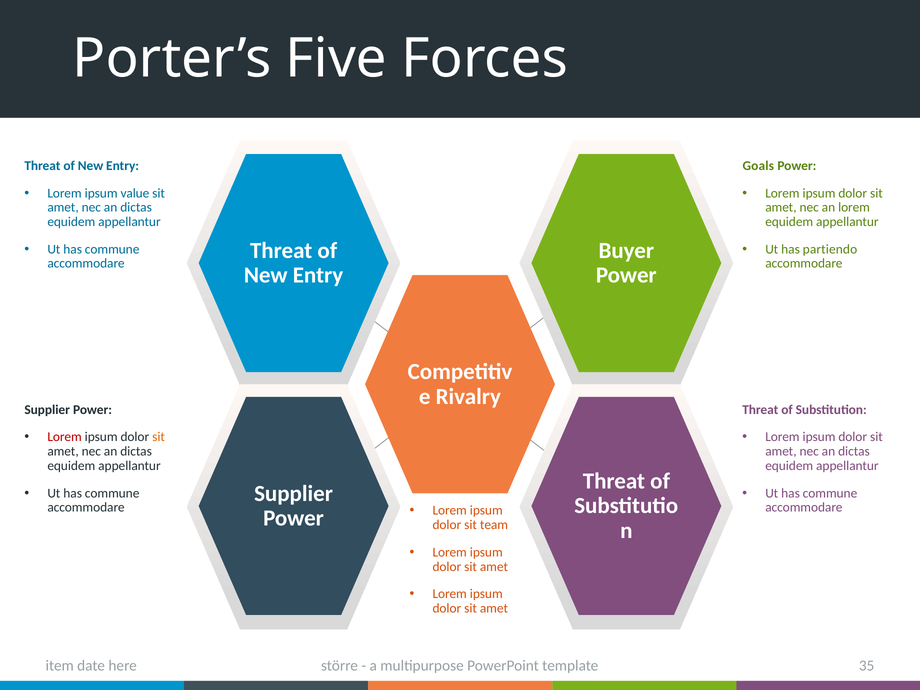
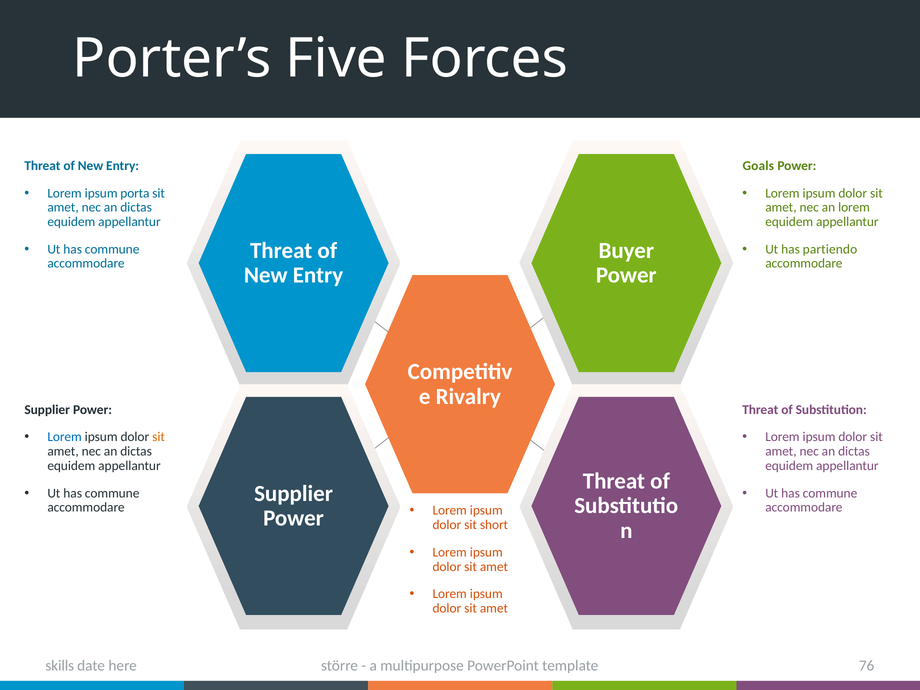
value: value -> porta
Lorem at (65, 437) colour: red -> blue
team: team -> short
35: 35 -> 76
item: item -> skills
